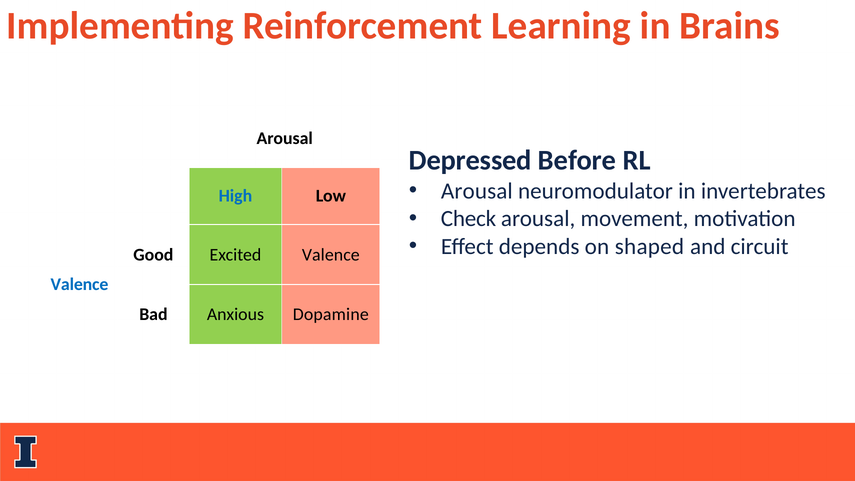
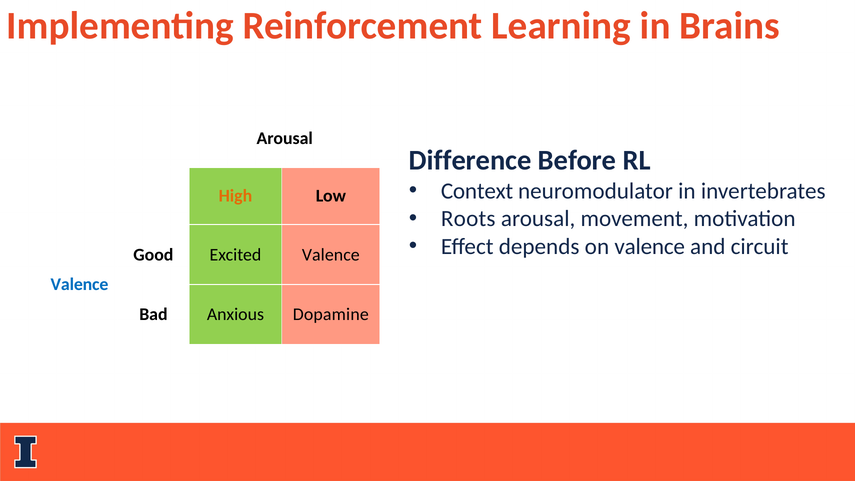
Depressed: Depressed -> Difference
Arousal at (477, 191): Arousal -> Context
High colour: blue -> orange
Check: Check -> Roots
on shaped: shaped -> valence
